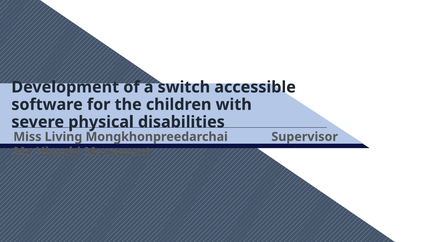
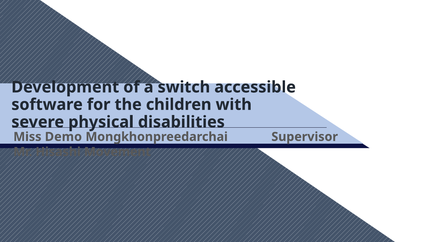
Living: Living -> Demo
